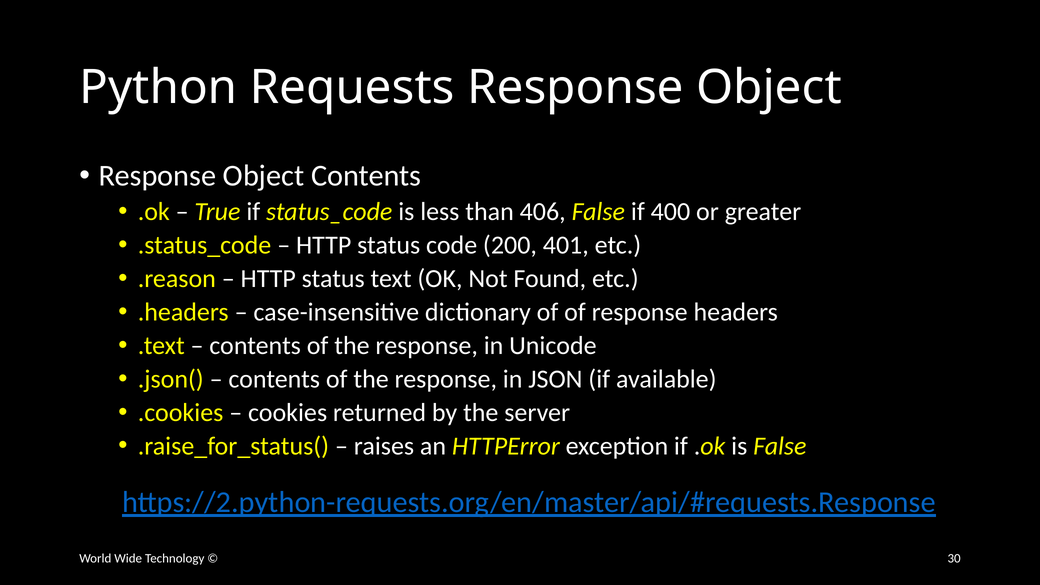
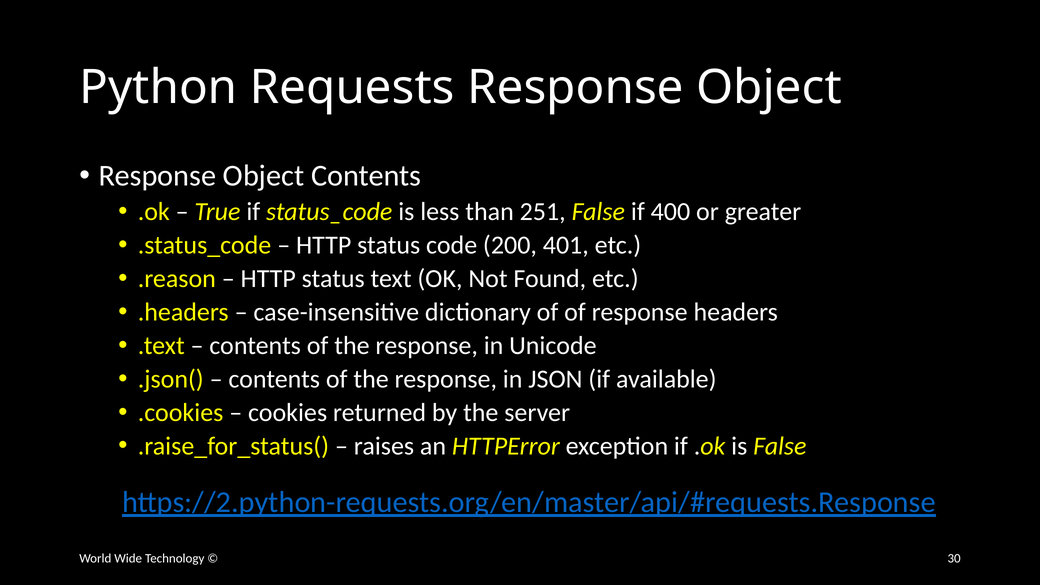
406: 406 -> 251
